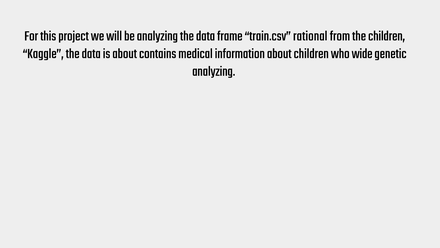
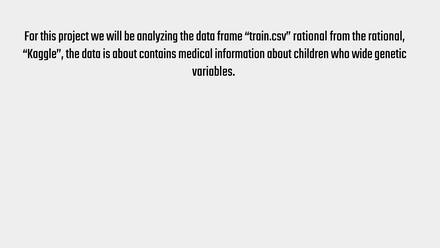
the children: children -> rational
analyzing at (214, 71): analyzing -> variables
